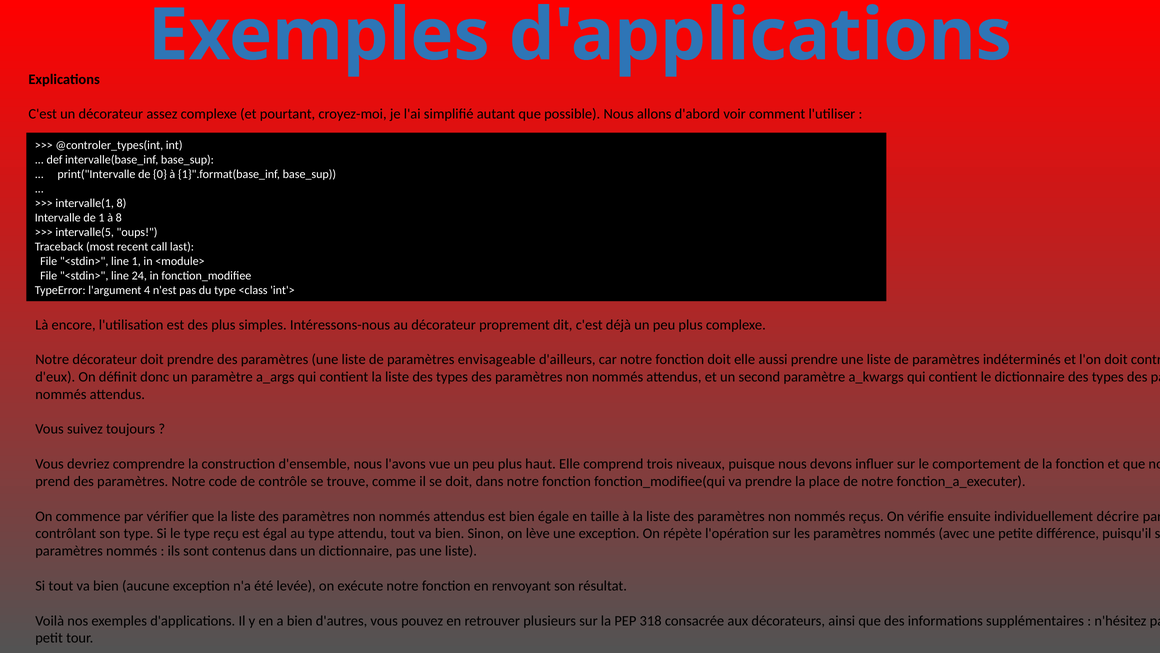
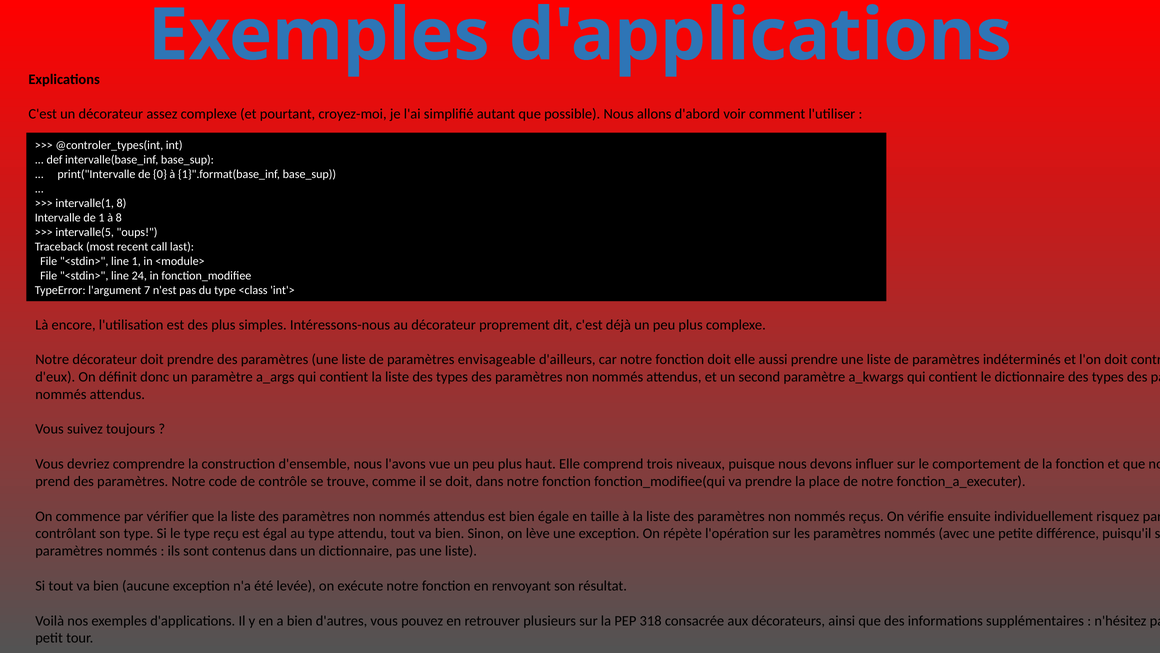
4: 4 -> 7
décrire: décrire -> risquez
